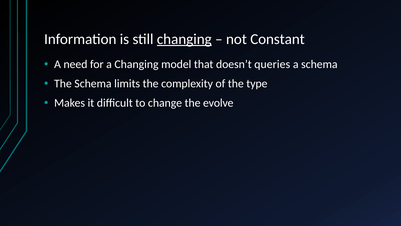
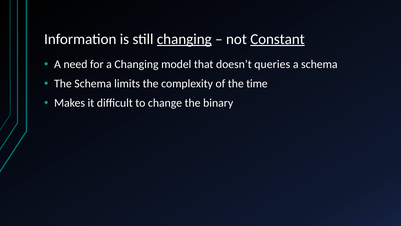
Constant underline: none -> present
type: type -> time
evolve: evolve -> binary
